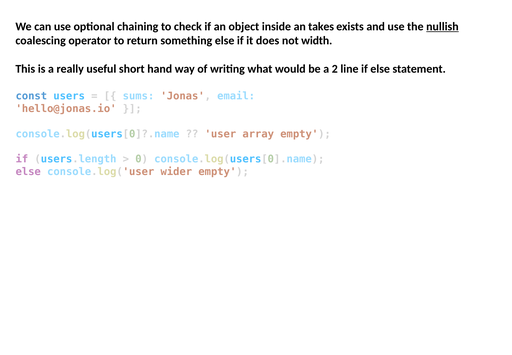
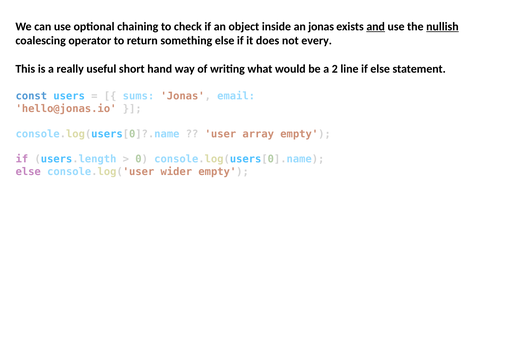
an takes: takes -> jonas
and underline: none -> present
width: width -> every
